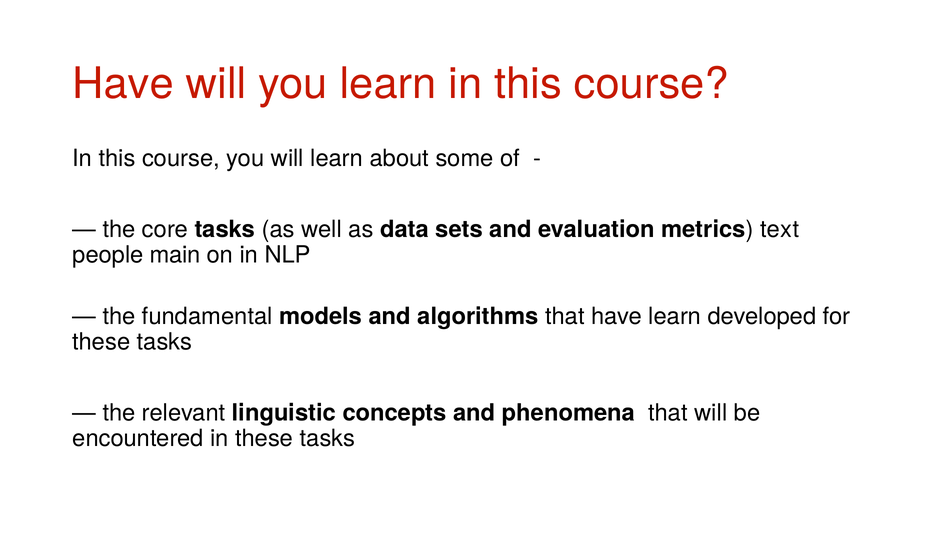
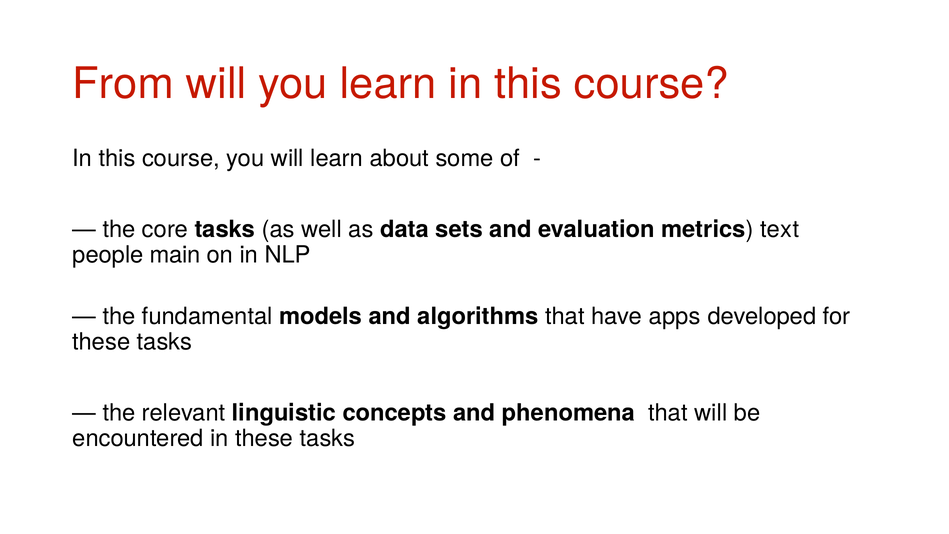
Have at (123, 84): Have -> From
have learn: learn -> apps
